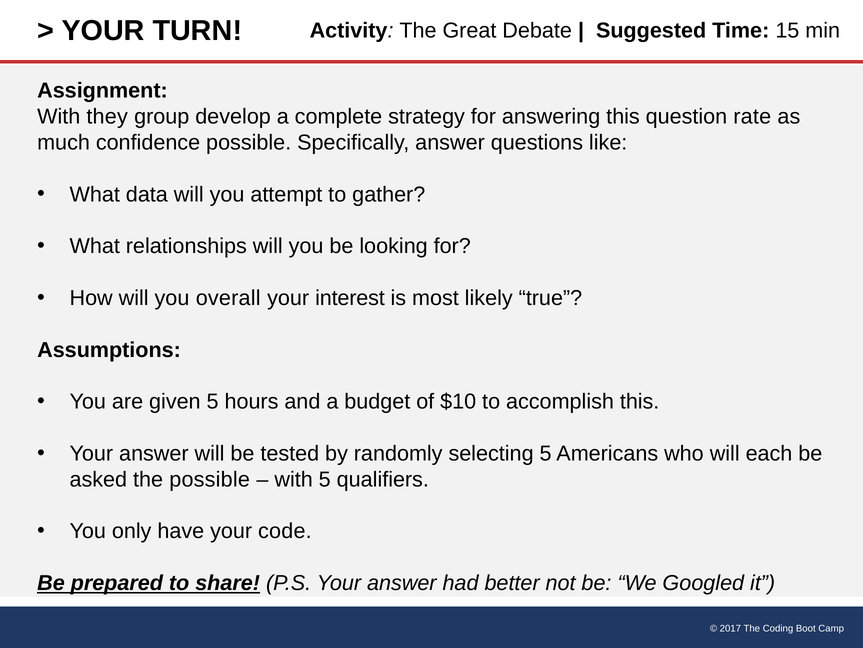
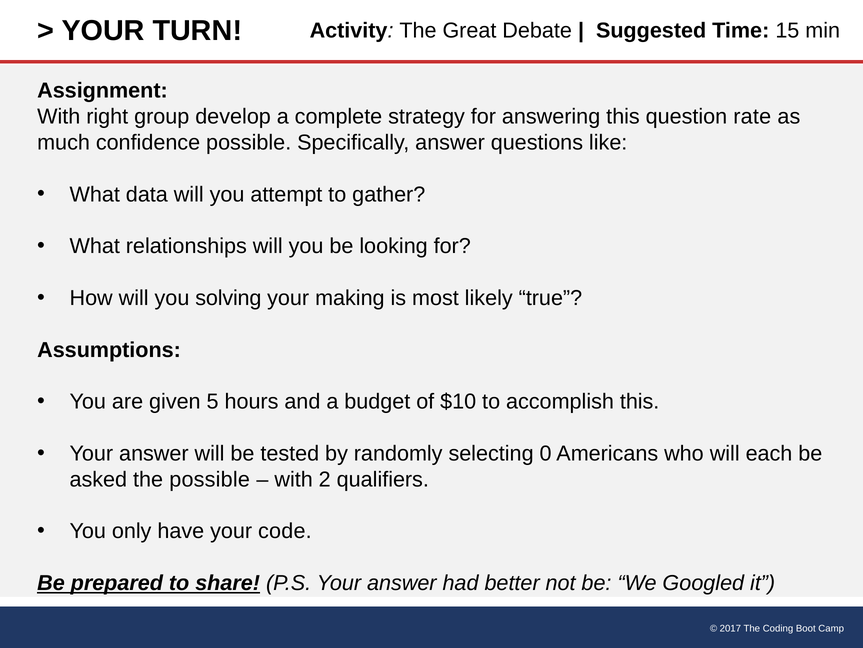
they: they -> right
overall: overall -> solving
interest: interest -> making
selecting 5: 5 -> 0
with 5: 5 -> 2
